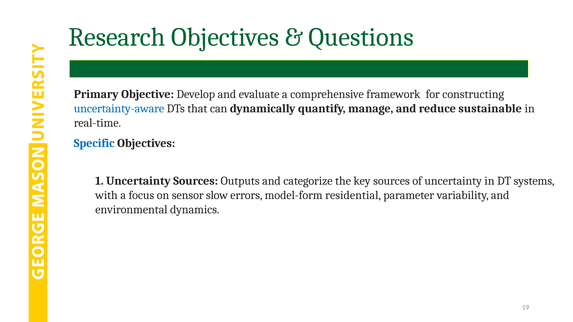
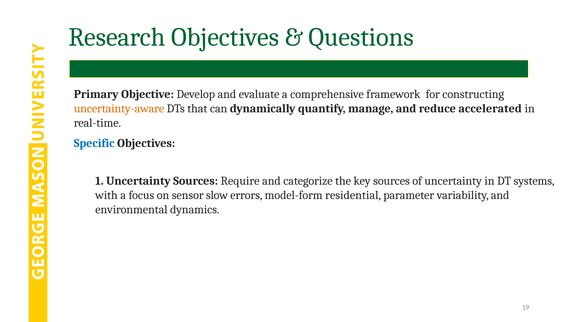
uncertainty-aware colour: blue -> orange
sustainable: sustainable -> accelerated
Outputs: Outputs -> Require
